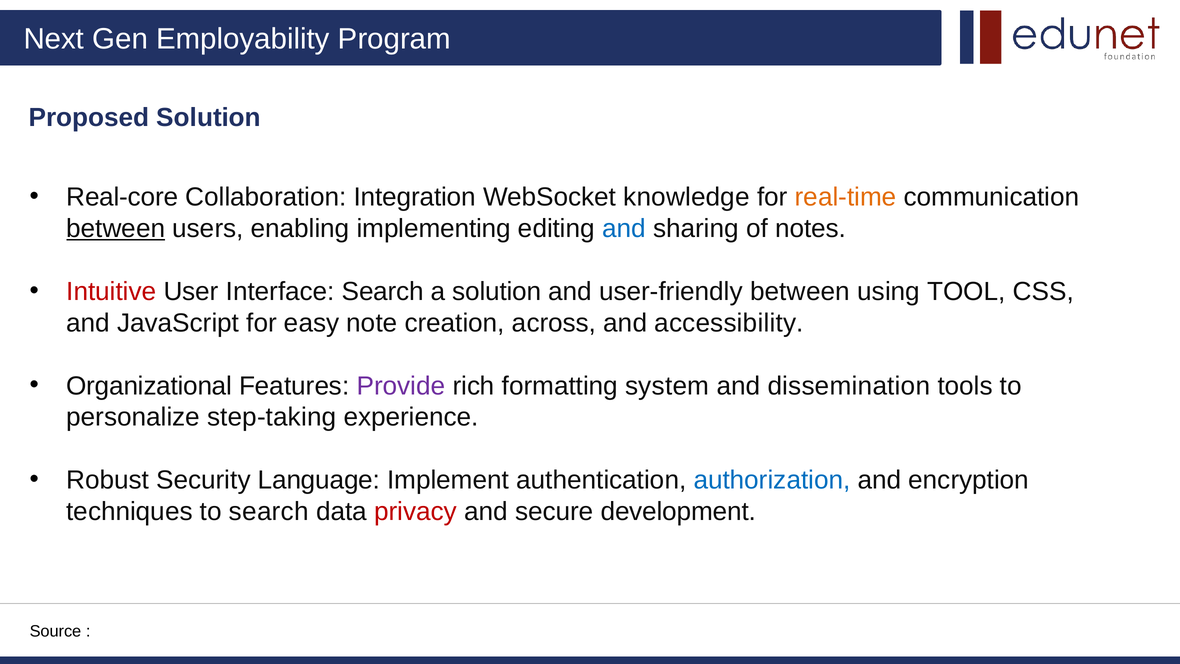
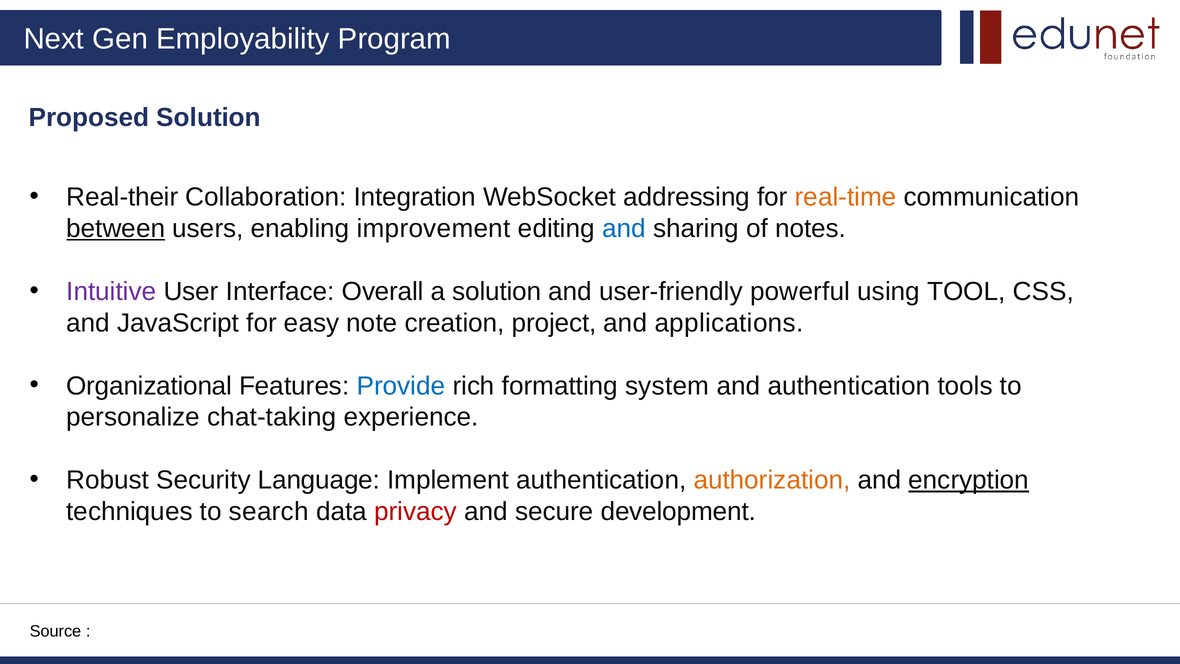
Real-core: Real-core -> Real-their
knowledge: knowledge -> addressing
implementing: implementing -> improvement
Intuitive colour: red -> purple
Interface Search: Search -> Overall
user-friendly between: between -> powerful
across: across -> project
accessibility: accessibility -> applications
Provide colour: purple -> blue
and dissemination: dissemination -> authentication
step-taking: step-taking -> chat-taking
authorization colour: blue -> orange
encryption underline: none -> present
